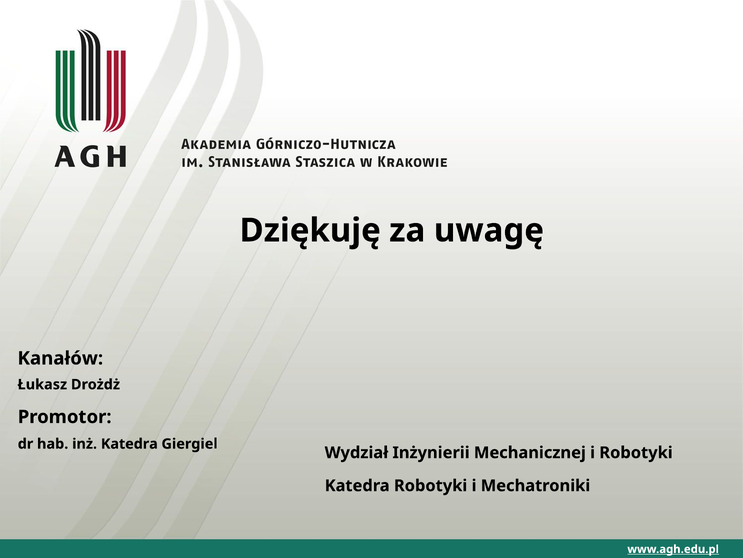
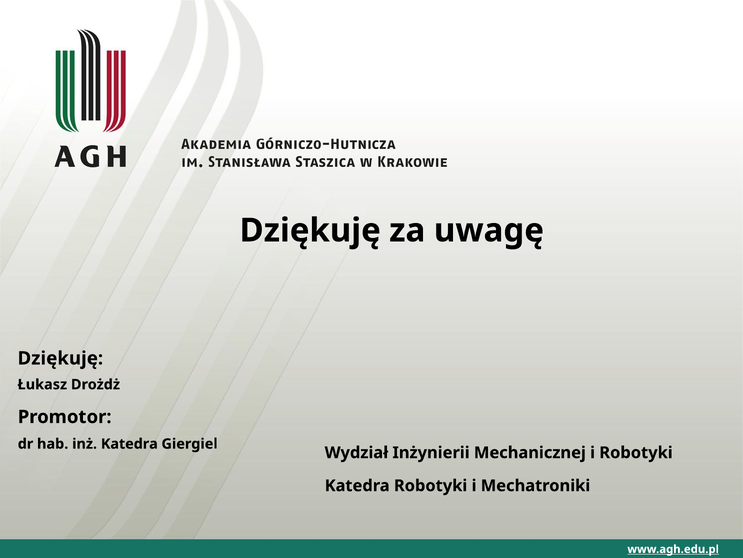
Kanałów at (60, 358): Kanałów -> Dziękuję
